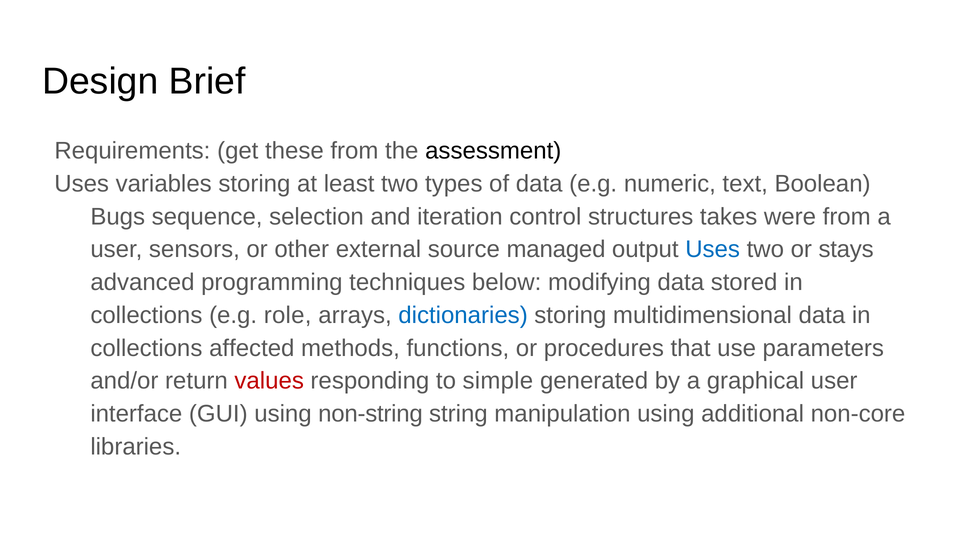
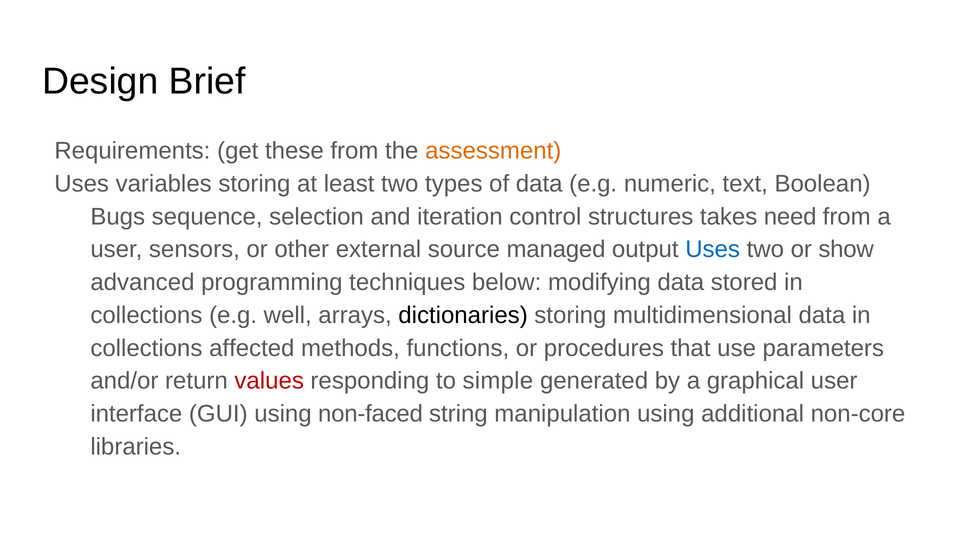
assessment colour: black -> orange
were: were -> need
stays: stays -> show
role: role -> well
dictionaries colour: blue -> black
non-string: non-string -> non-faced
